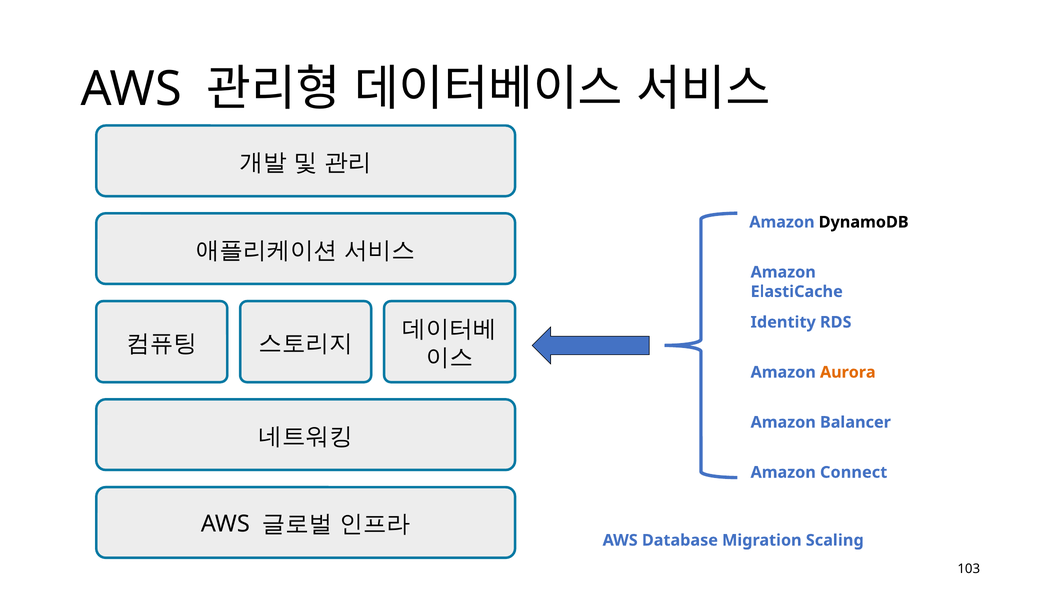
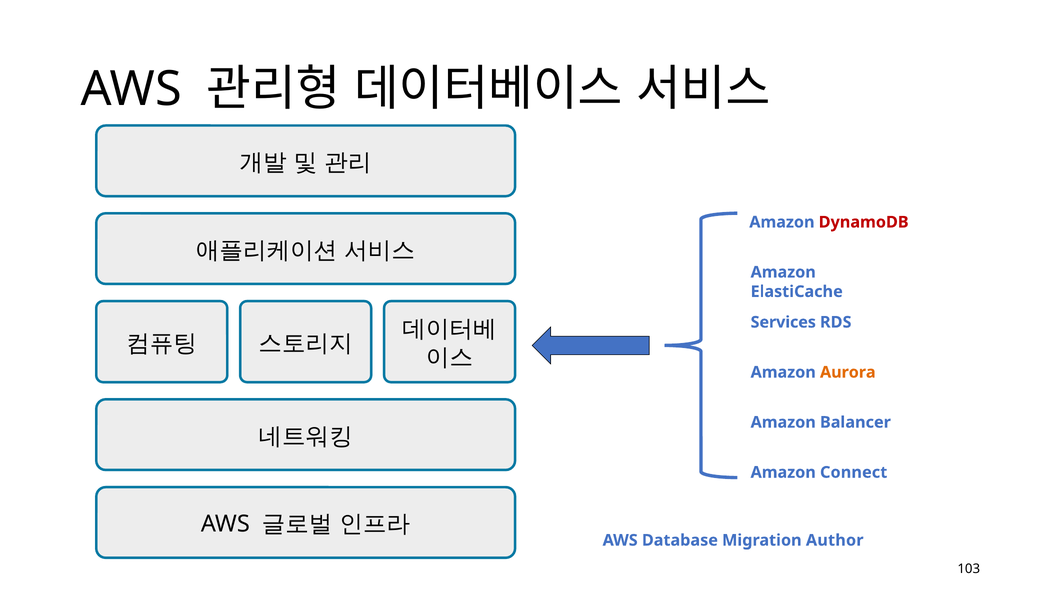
DynamoDB colour: black -> red
Identity: Identity -> Services
Scaling: Scaling -> Author
